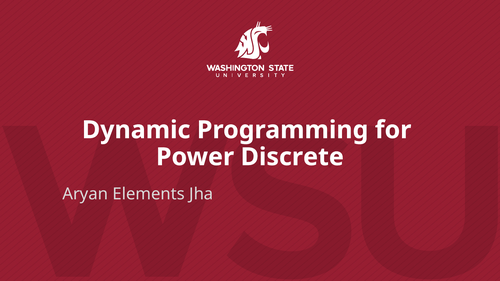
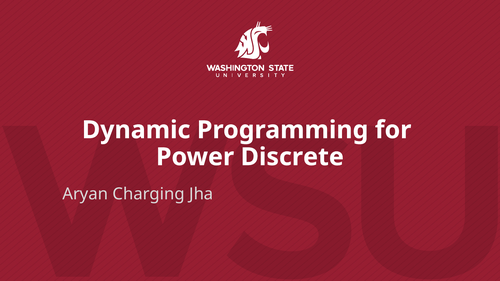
Elements: Elements -> Charging
